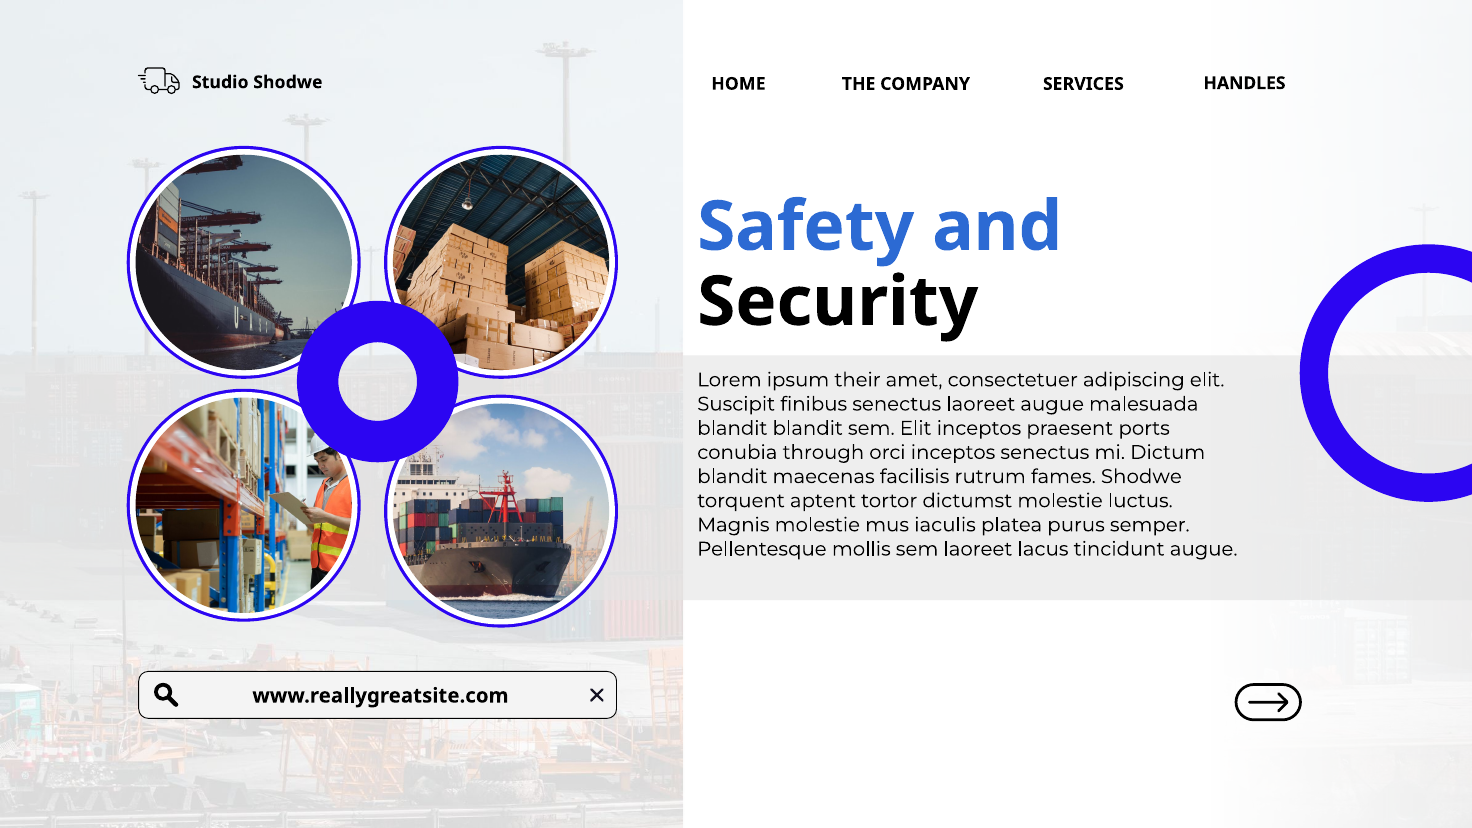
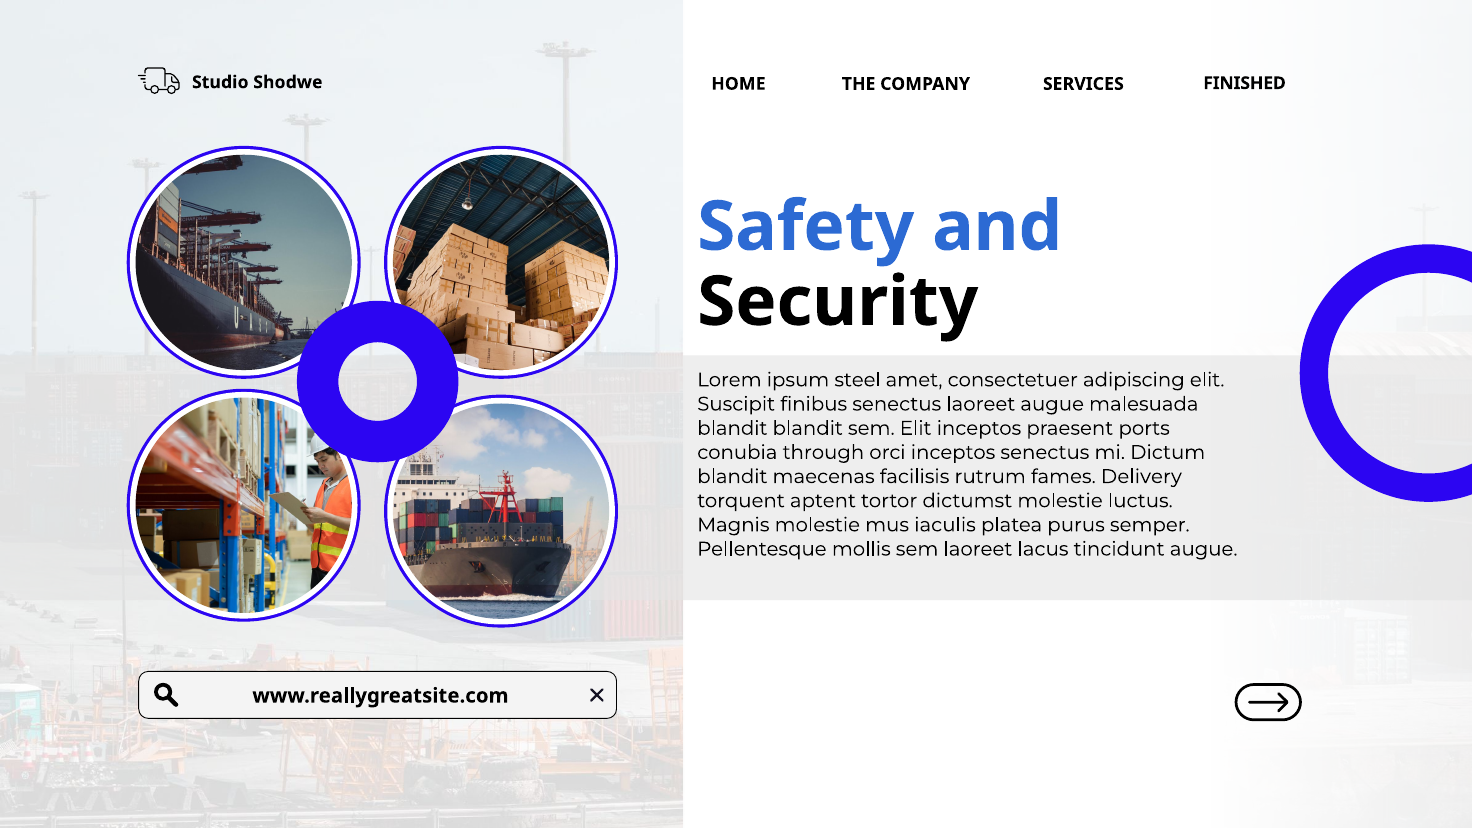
HANDLES: HANDLES -> FINISHED
their: their -> steel
fames Shodwe: Shodwe -> Delivery
